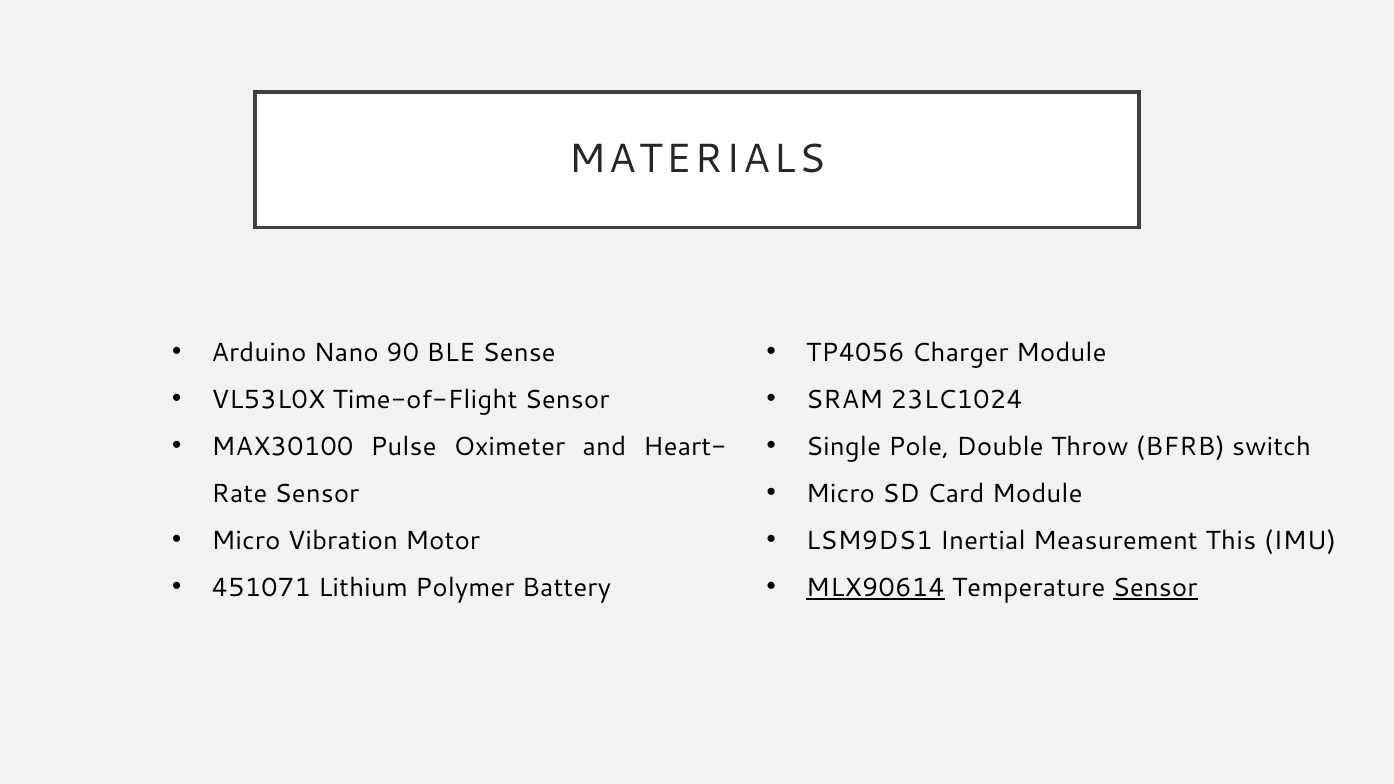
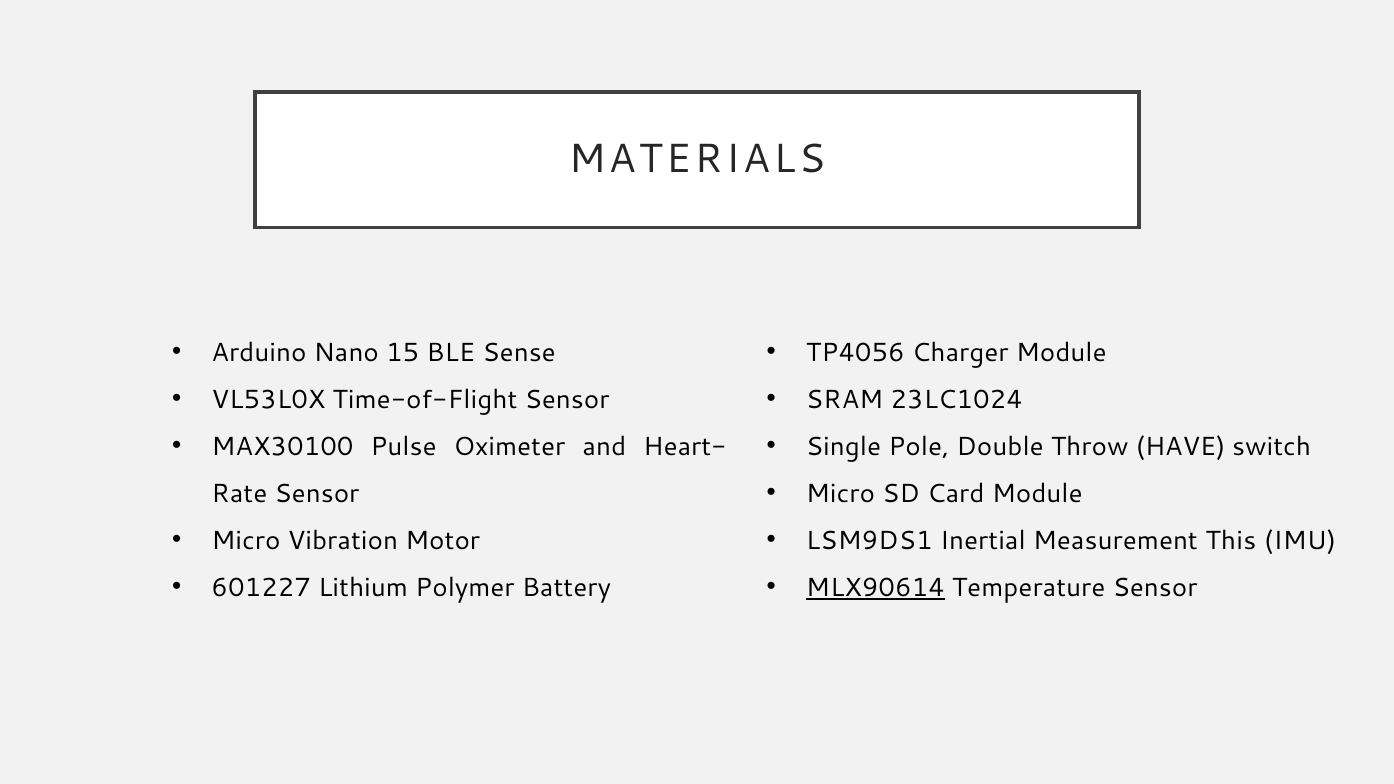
90: 90 -> 15
BFRB: BFRB -> HAVE
451071: 451071 -> 601227
Sensor at (1155, 588) underline: present -> none
